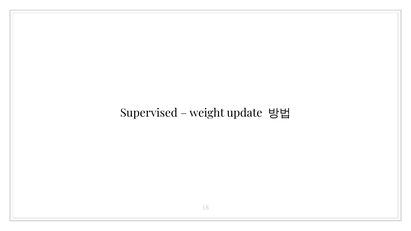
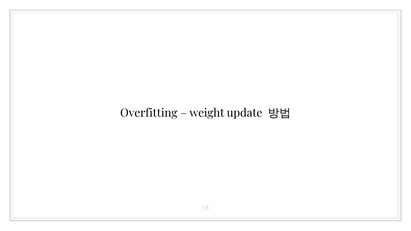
Supervised: Supervised -> Overfitting
